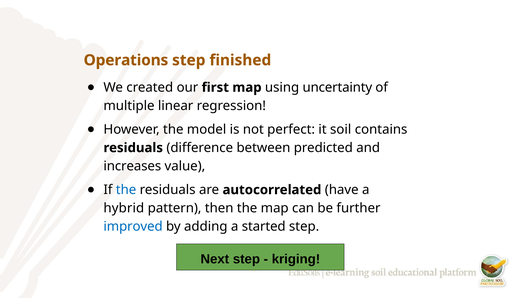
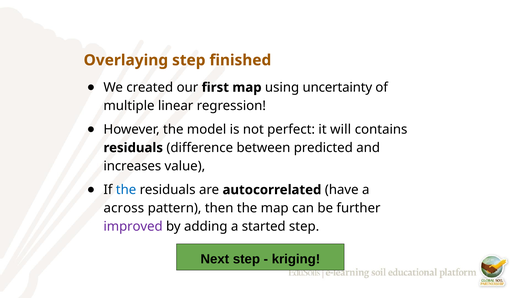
Operations: Operations -> Overlaying
soil: soil -> will
hybrid: hybrid -> across
improved colour: blue -> purple
